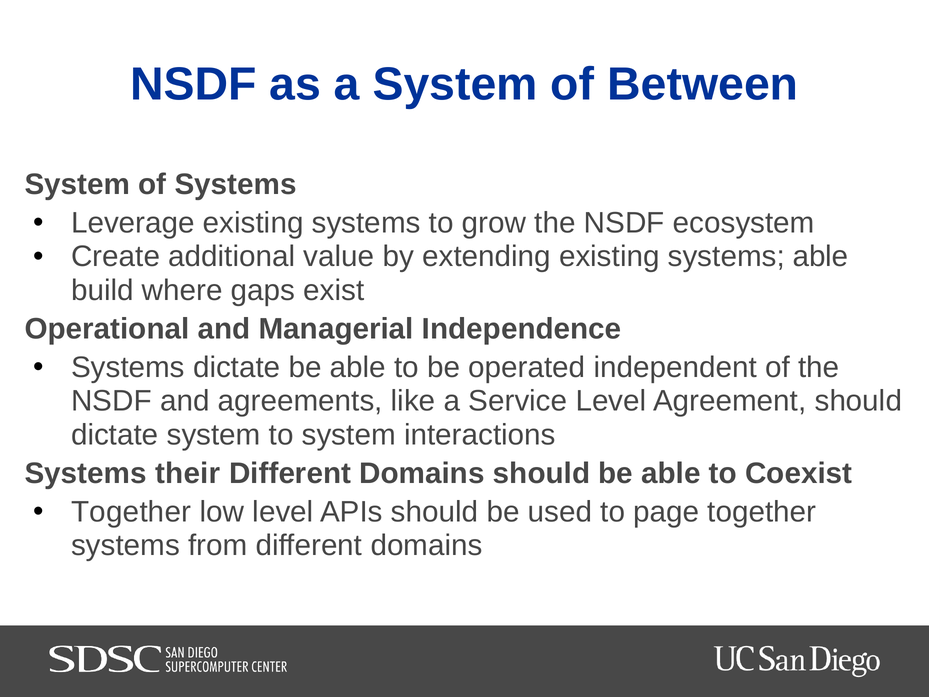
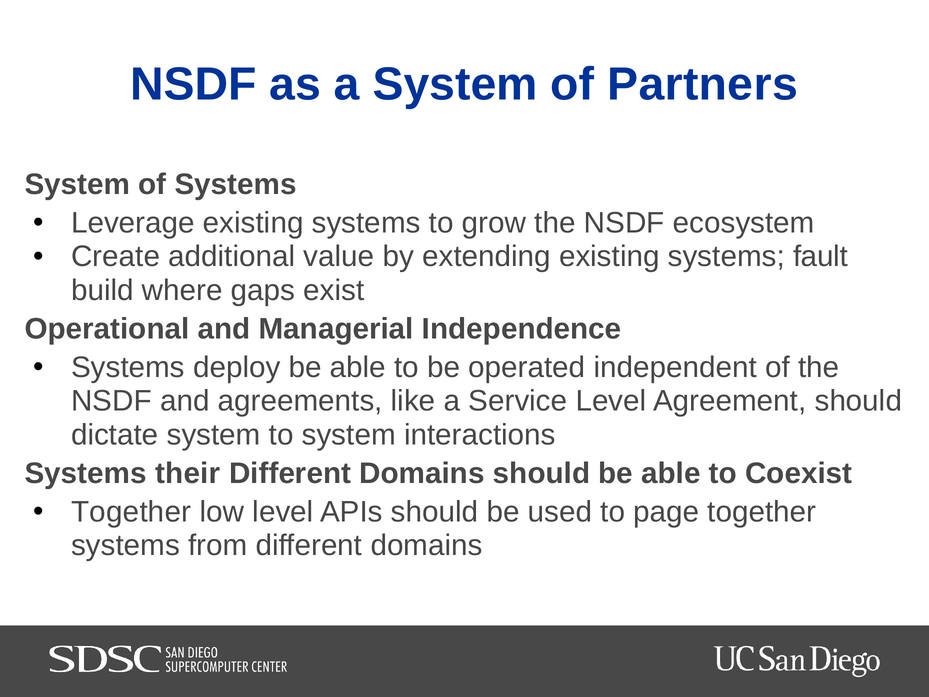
Between: Between -> Partners
systems able: able -> fault
Systems dictate: dictate -> deploy
